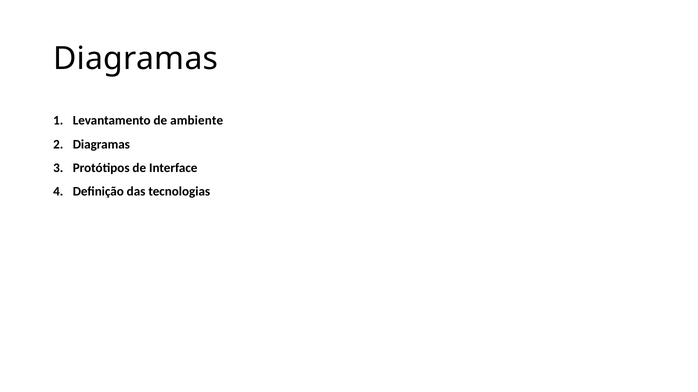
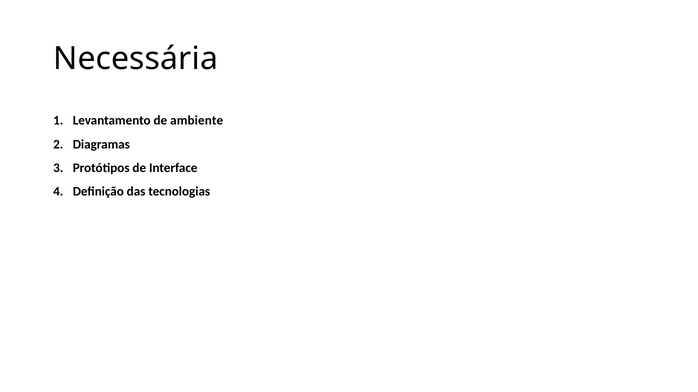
Diagramas at (136, 59): Diagramas -> Necessária
